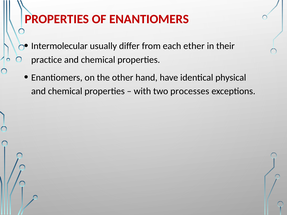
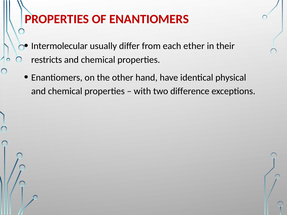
practice: practice -> restricts
processes: processes -> difference
